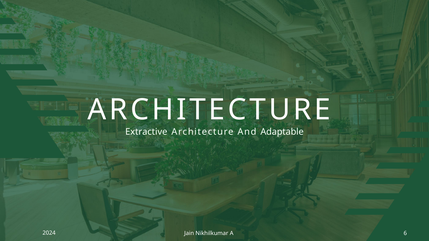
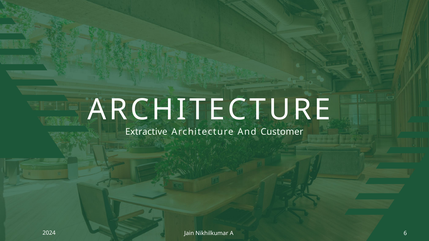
Adaptable: Adaptable -> Customer
